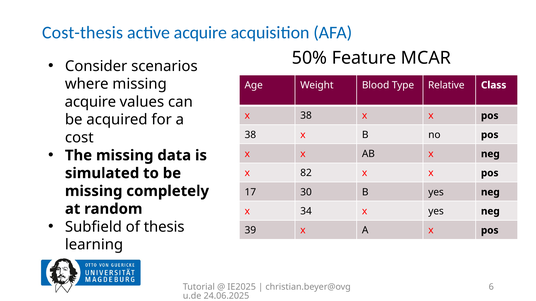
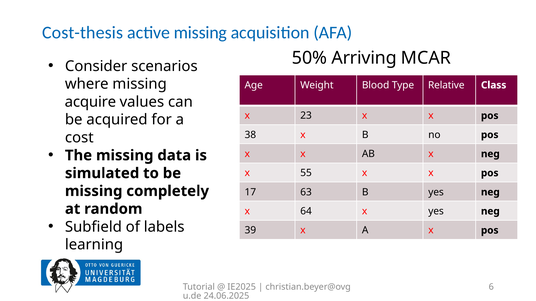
active acquire: acquire -> missing
Feature: Feature -> Arriving
x 38: 38 -> 23
82: 82 -> 55
30: 30 -> 63
34: 34 -> 64
thesis: thesis -> labels
